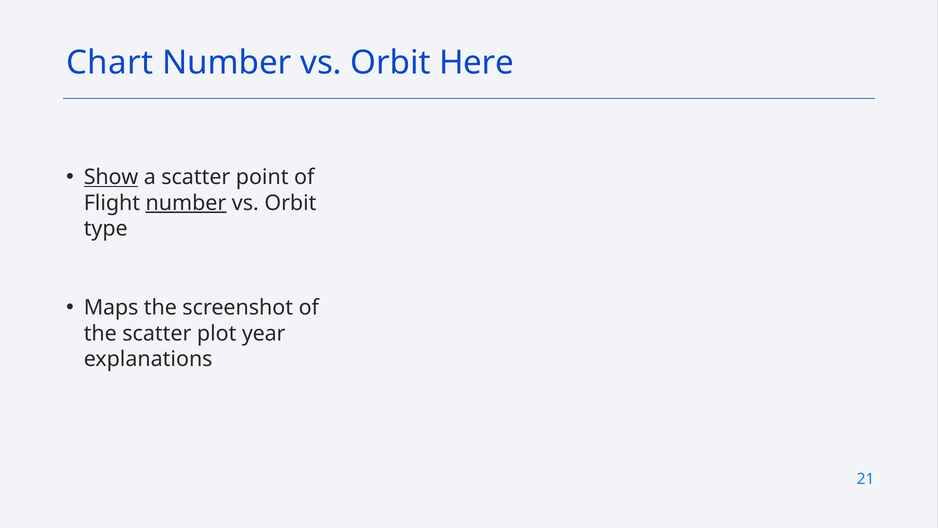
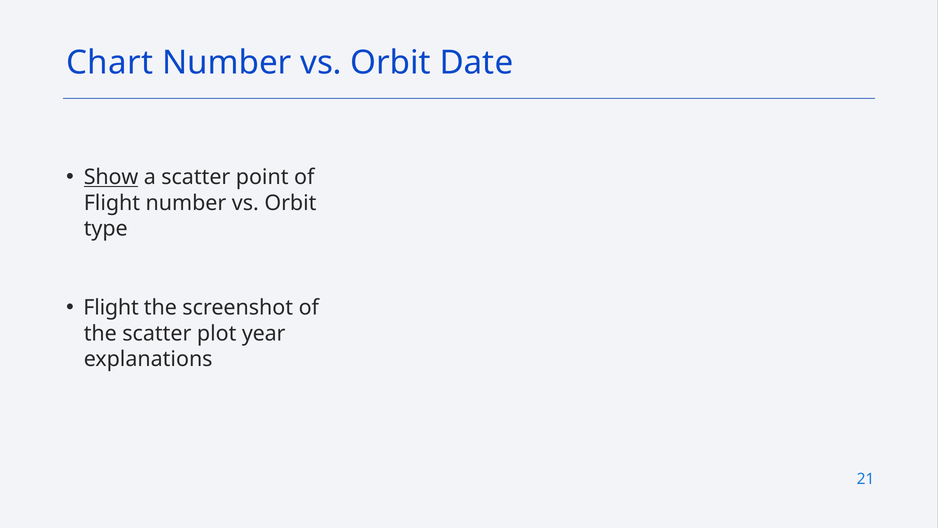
Here: Here -> Date
number at (186, 203) underline: present -> none
Maps at (111, 307): Maps -> Flight
